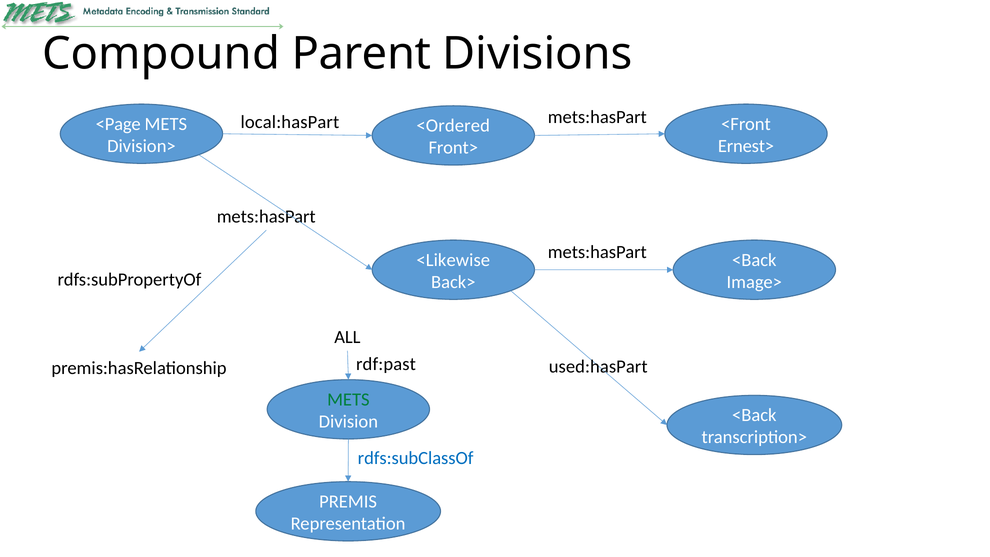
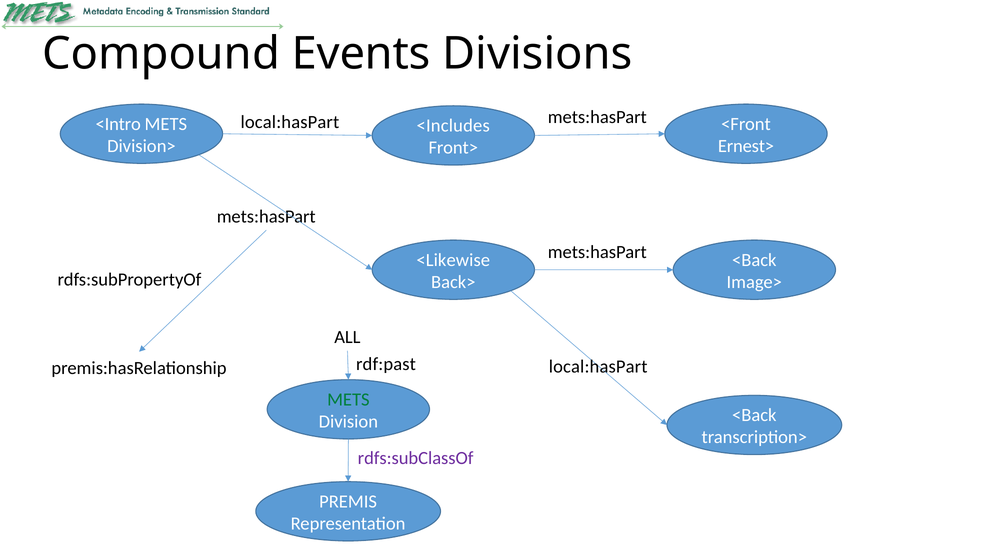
Parent: Parent -> Events
<Page: <Page -> <Intro
<Ordered: <Ordered -> <Includes
used:hasPart at (598, 367): used:hasPart -> local:hasPart
rdfs:subClassOf colour: blue -> purple
